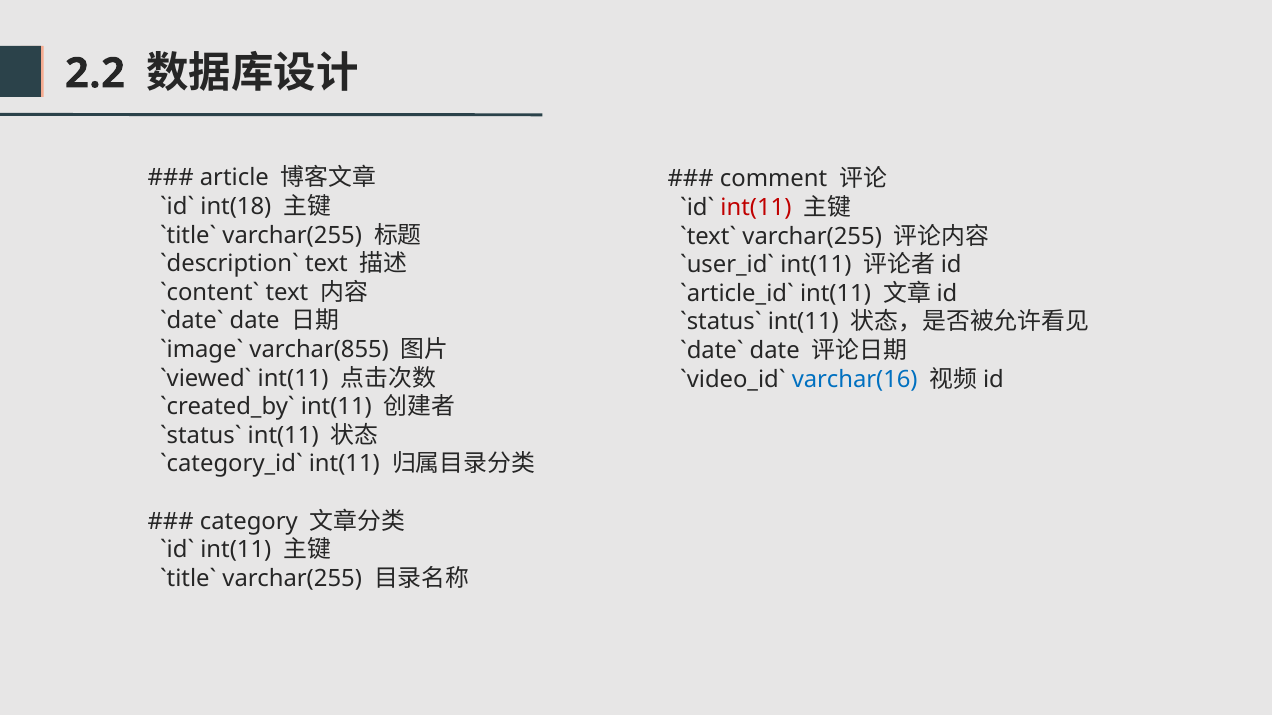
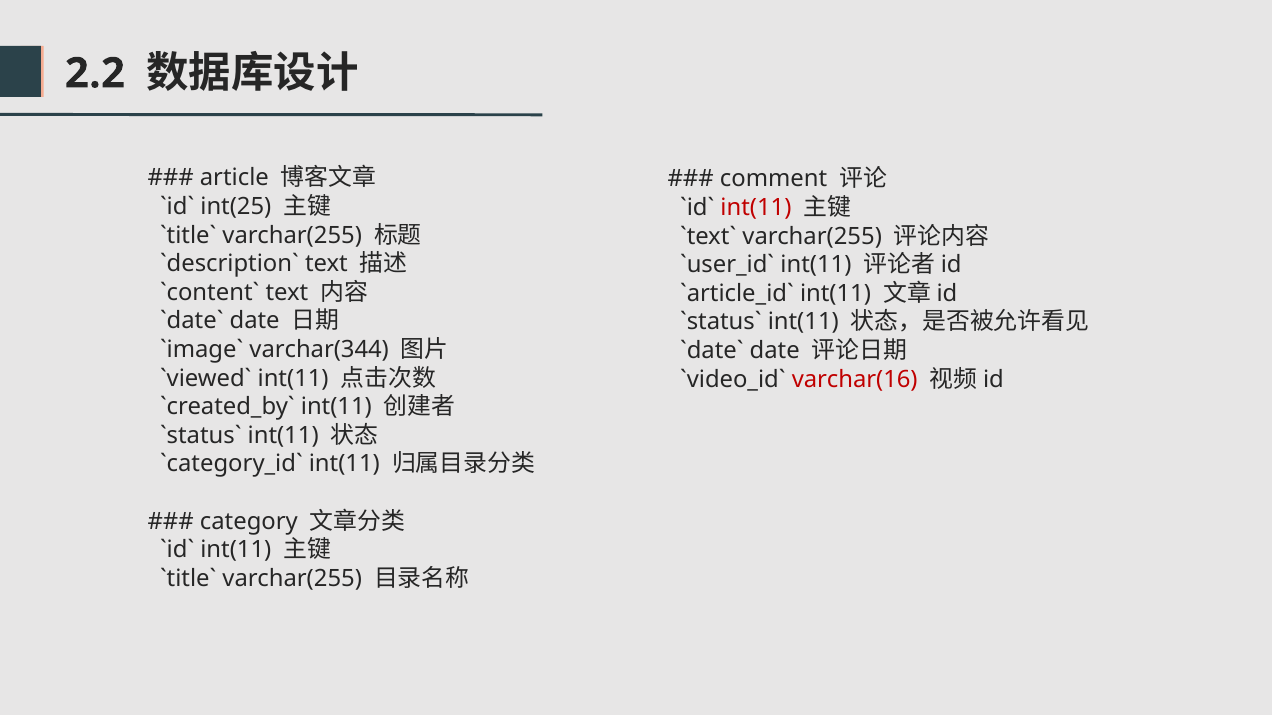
int(18: int(18 -> int(25
varchar(855: varchar(855 -> varchar(344
varchar(16 colour: blue -> red
